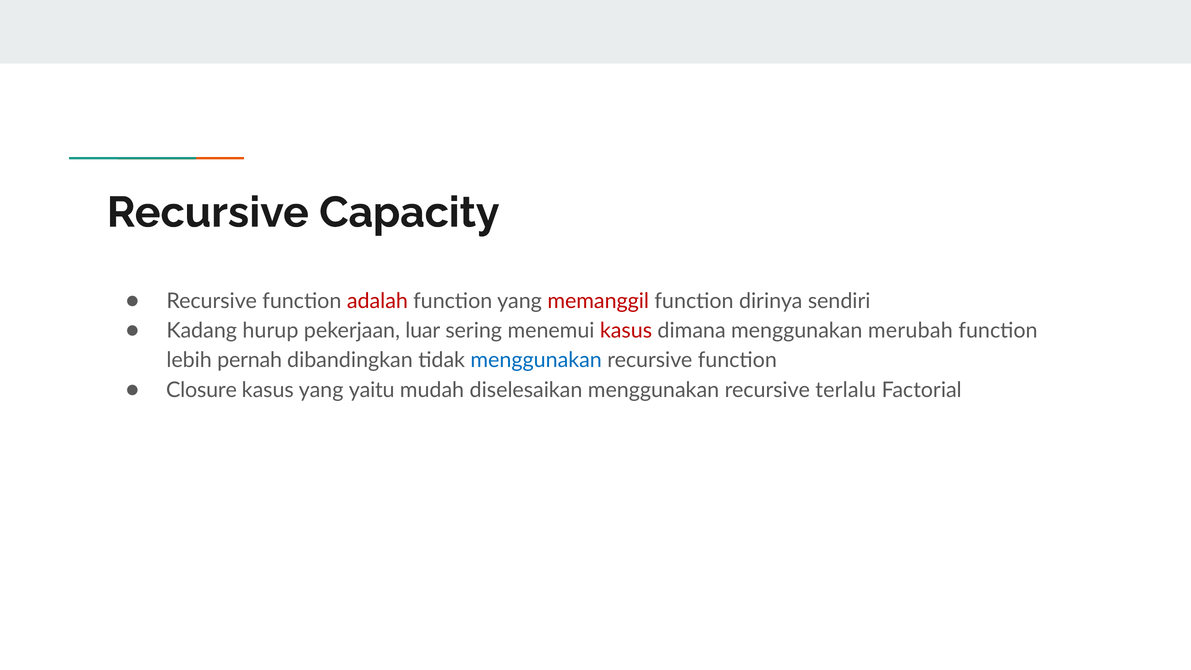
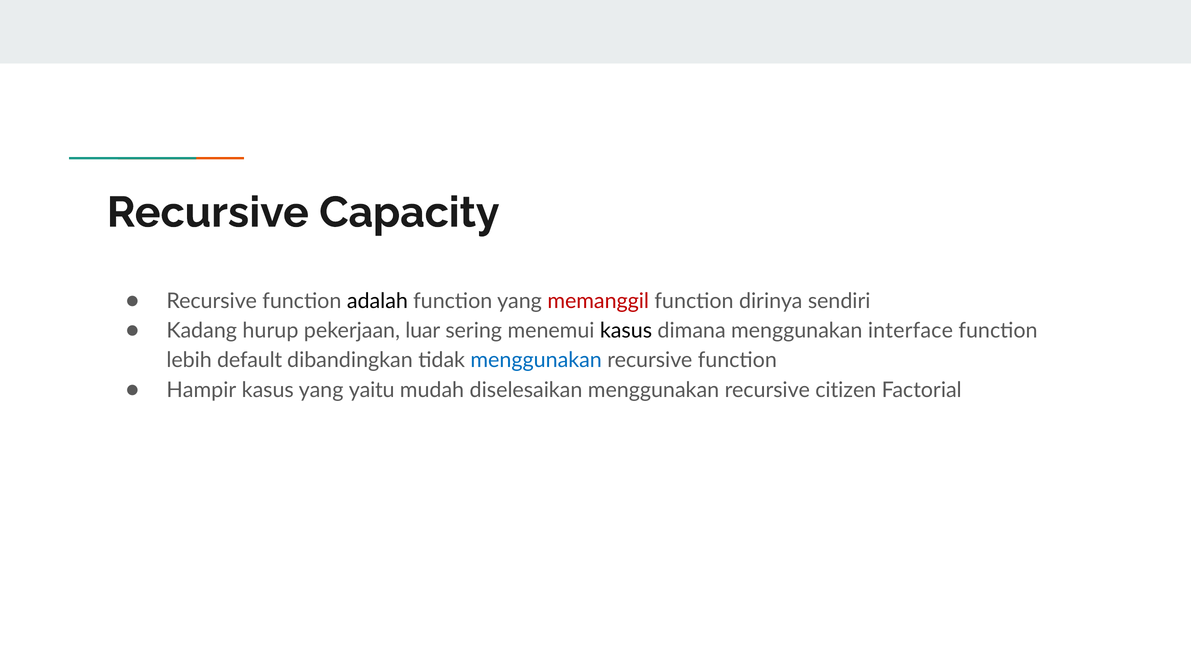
adalah colour: red -> black
kasus at (626, 331) colour: red -> black
merubah: merubah -> interface
pernah: pernah -> default
Closure: Closure -> Hampir
terlalu: terlalu -> citizen
